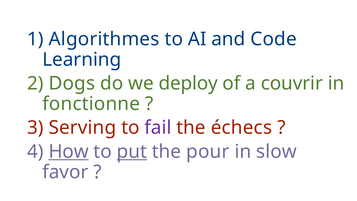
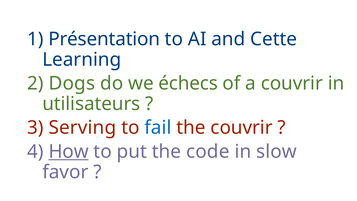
Algorithmes: Algorithmes -> Présentation
Code: Code -> Cette
deploy: deploy -> échecs
fonctionne: fonctionne -> utilisateurs
fail colour: purple -> blue
the échecs: échecs -> couvrir
put underline: present -> none
pour: pour -> code
